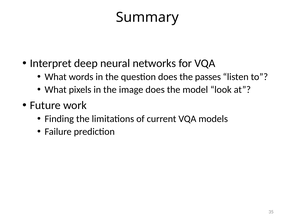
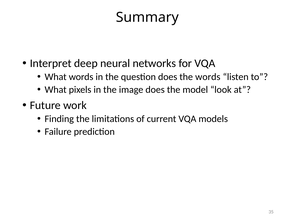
the passes: passes -> words
